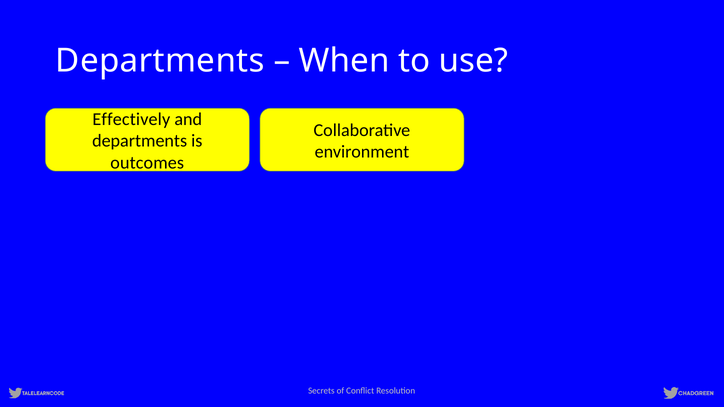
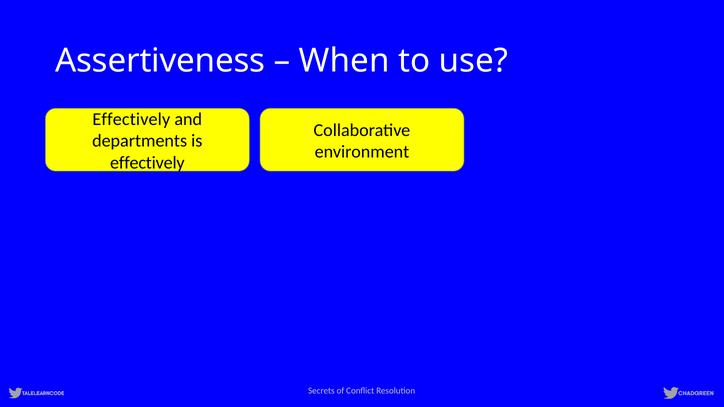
Departments at (160, 61): Departments -> Assertiveness
outcomes at (147, 163): outcomes -> effectively
